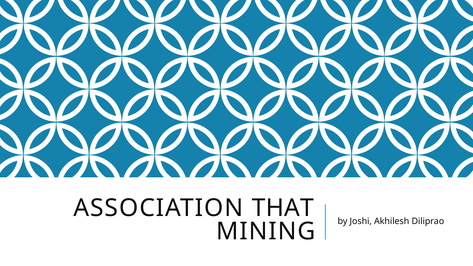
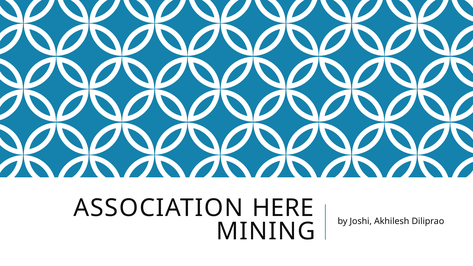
THAT: THAT -> HERE
